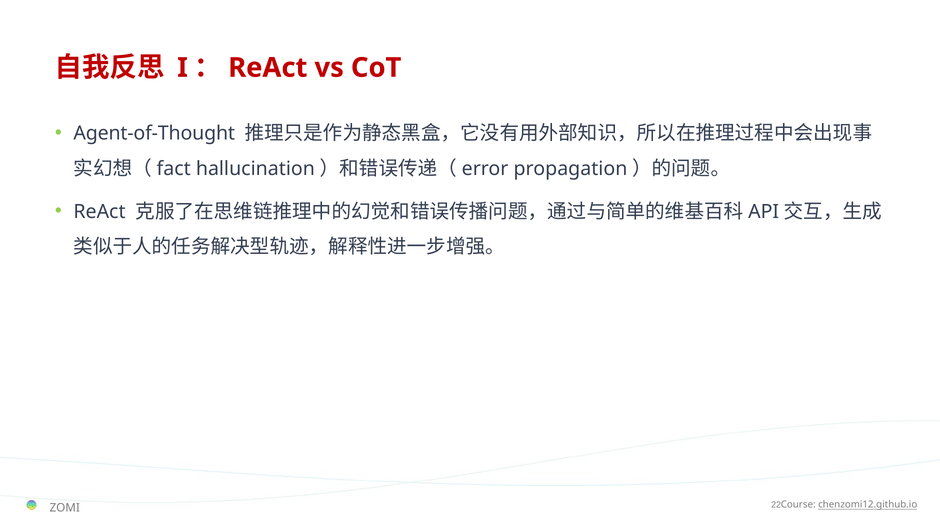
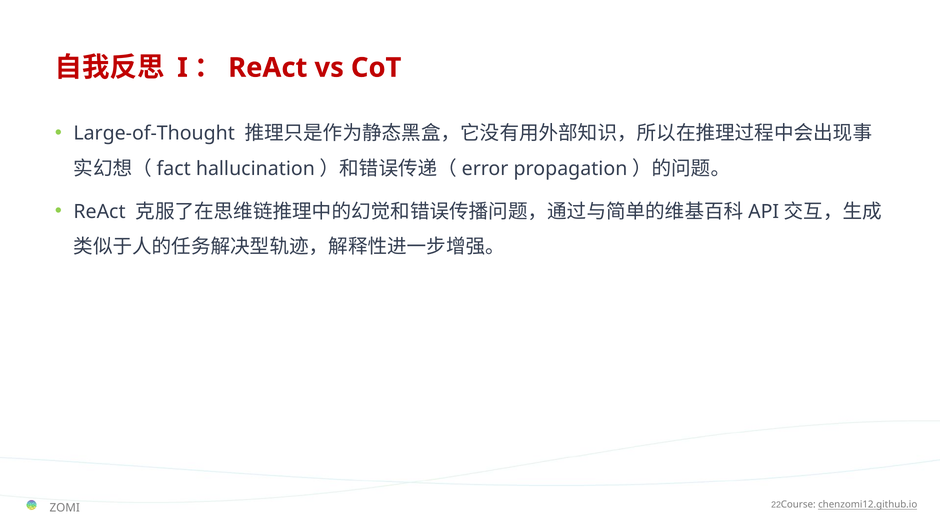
Agent-of-Thought: Agent-of-Thought -> Large-of-Thought
